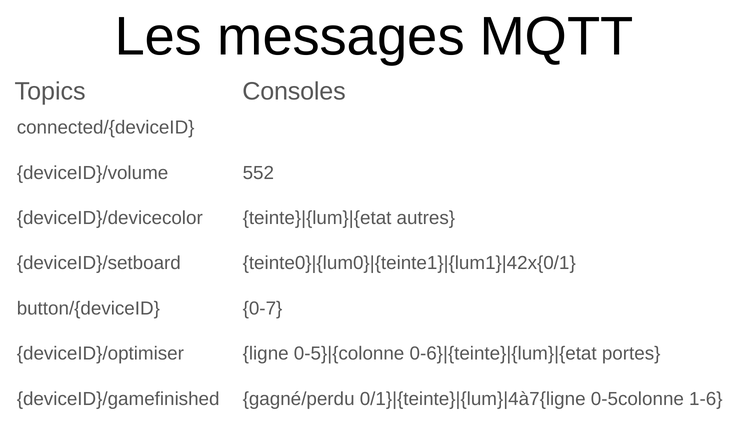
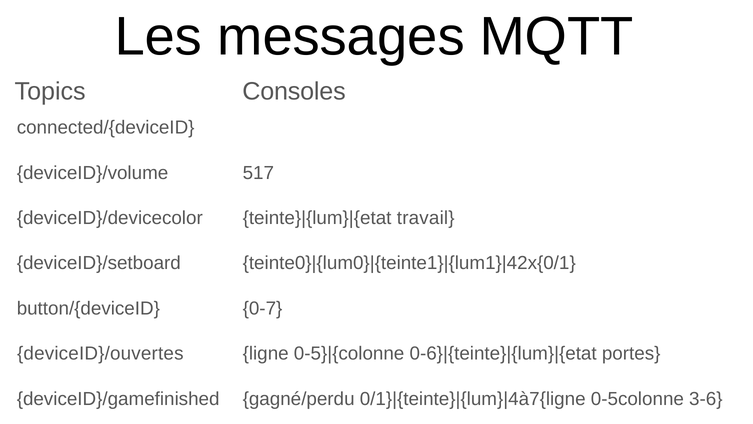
552: 552 -> 517
autres: autres -> travail
deviceID}/optimiser: deviceID}/optimiser -> deviceID}/ouvertes
1-6: 1-6 -> 3-6
